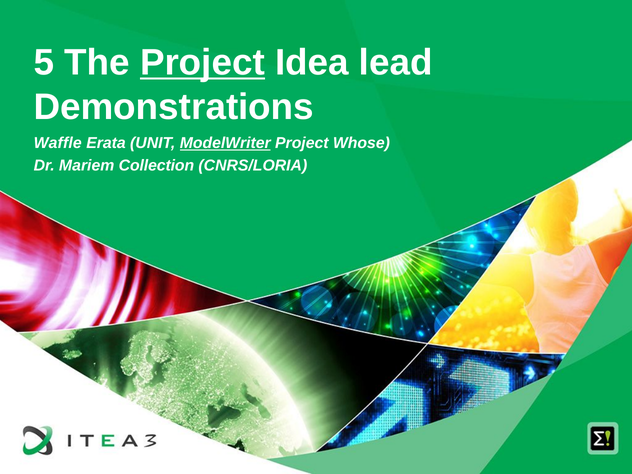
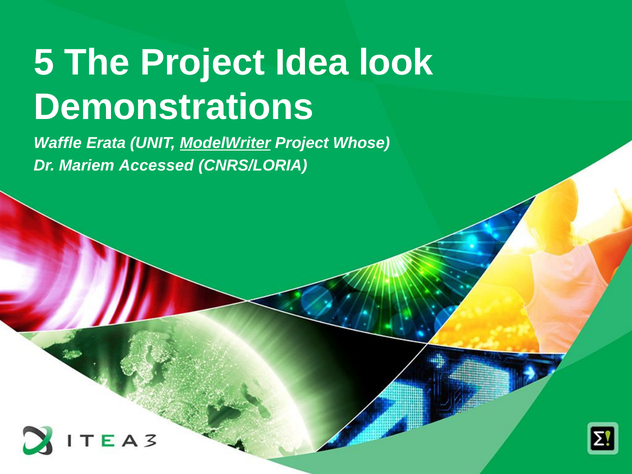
Project at (202, 63) underline: present -> none
lead: lead -> look
Collection: Collection -> Accessed
